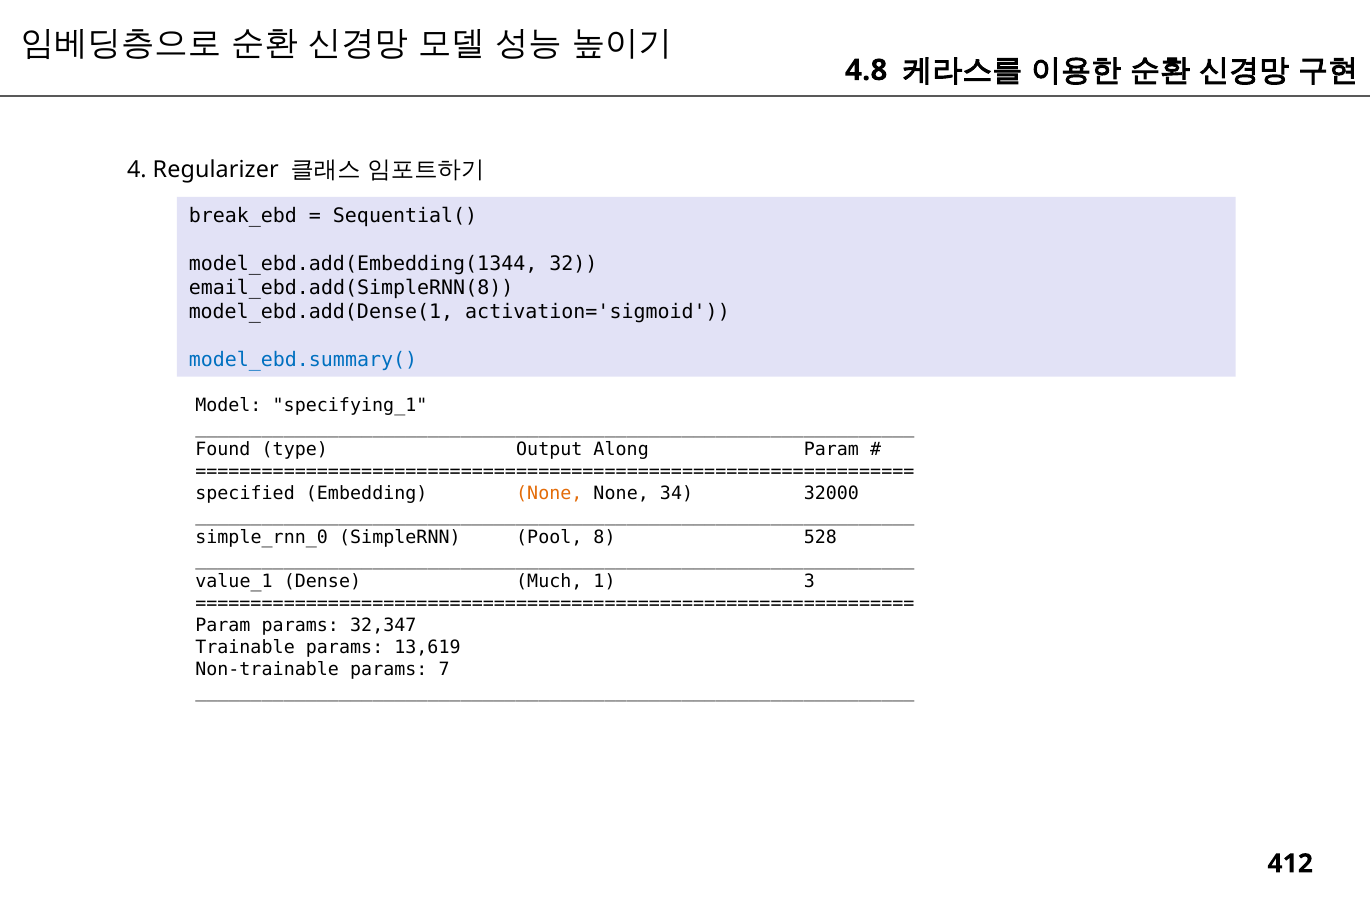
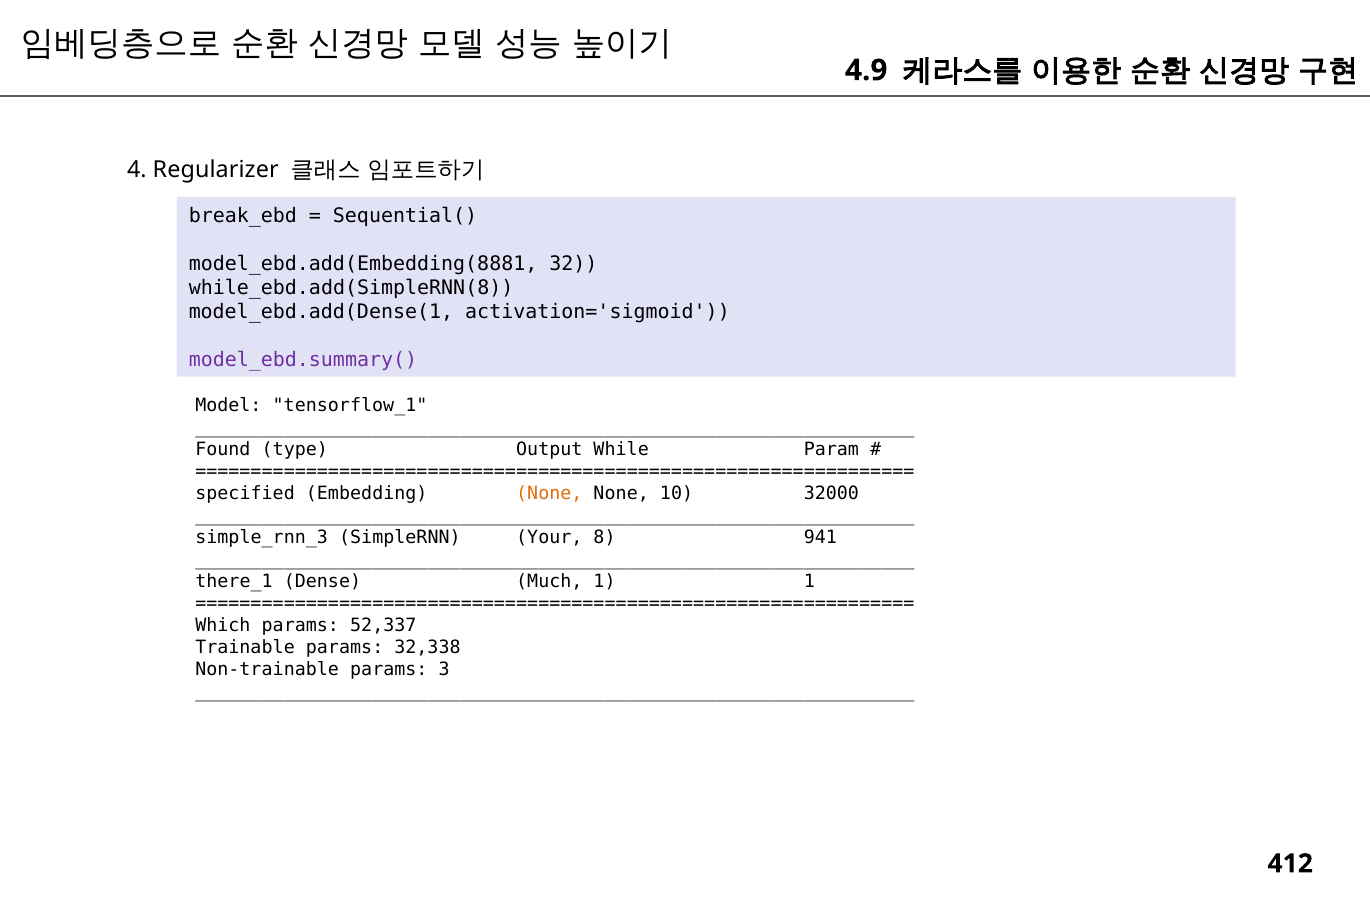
4.8: 4.8 -> 4.9
model_ebd.add(Embedding(1344: model_ebd.add(Embedding(1344 -> model_ebd.add(Embedding(8881
email_ebd.add(SimpleRNN(8: email_ebd.add(SimpleRNN(8 -> while_ebd.add(SimpleRNN(8
model_ebd.summary( colour: blue -> purple
specifying_1: specifying_1 -> tensorflow_1
Along: Along -> While
34: 34 -> 10
simple_rnn_0: simple_rnn_0 -> simple_rnn_3
Pool: Pool -> Your
528: 528 -> 941
value_1: value_1 -> there_1
1 3: 3 -> 1
Param at (223, 625): Param -> Which
32,347: 32,347 -> 52,337
13,619: 13,619 -> 32,338
7: 7 -> 3
